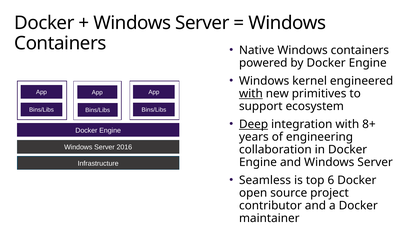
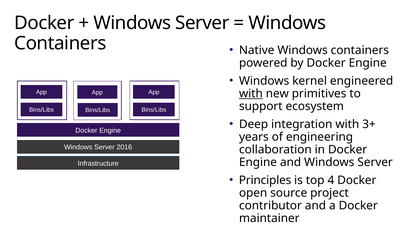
Deep underline: present -> none
8+: 8+ -> 3+
Seamless: Seamless -> Principles
6: 6 -> 4
